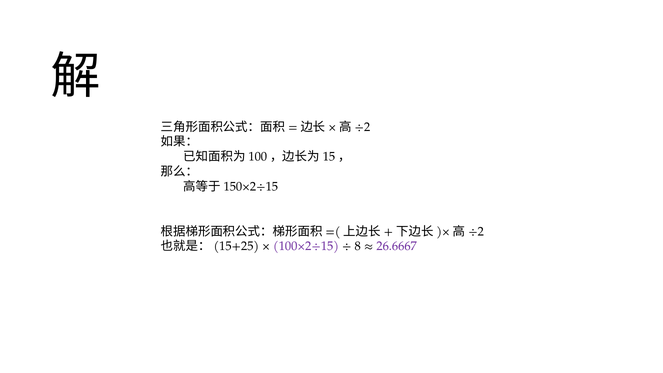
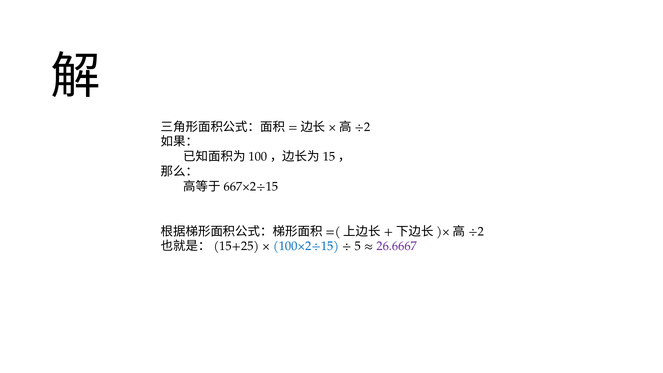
150×2÷15: 150×2÷15 -> 667×2÷15
100×2÷15 colour: purple -> blue
8: 8 -> 5
